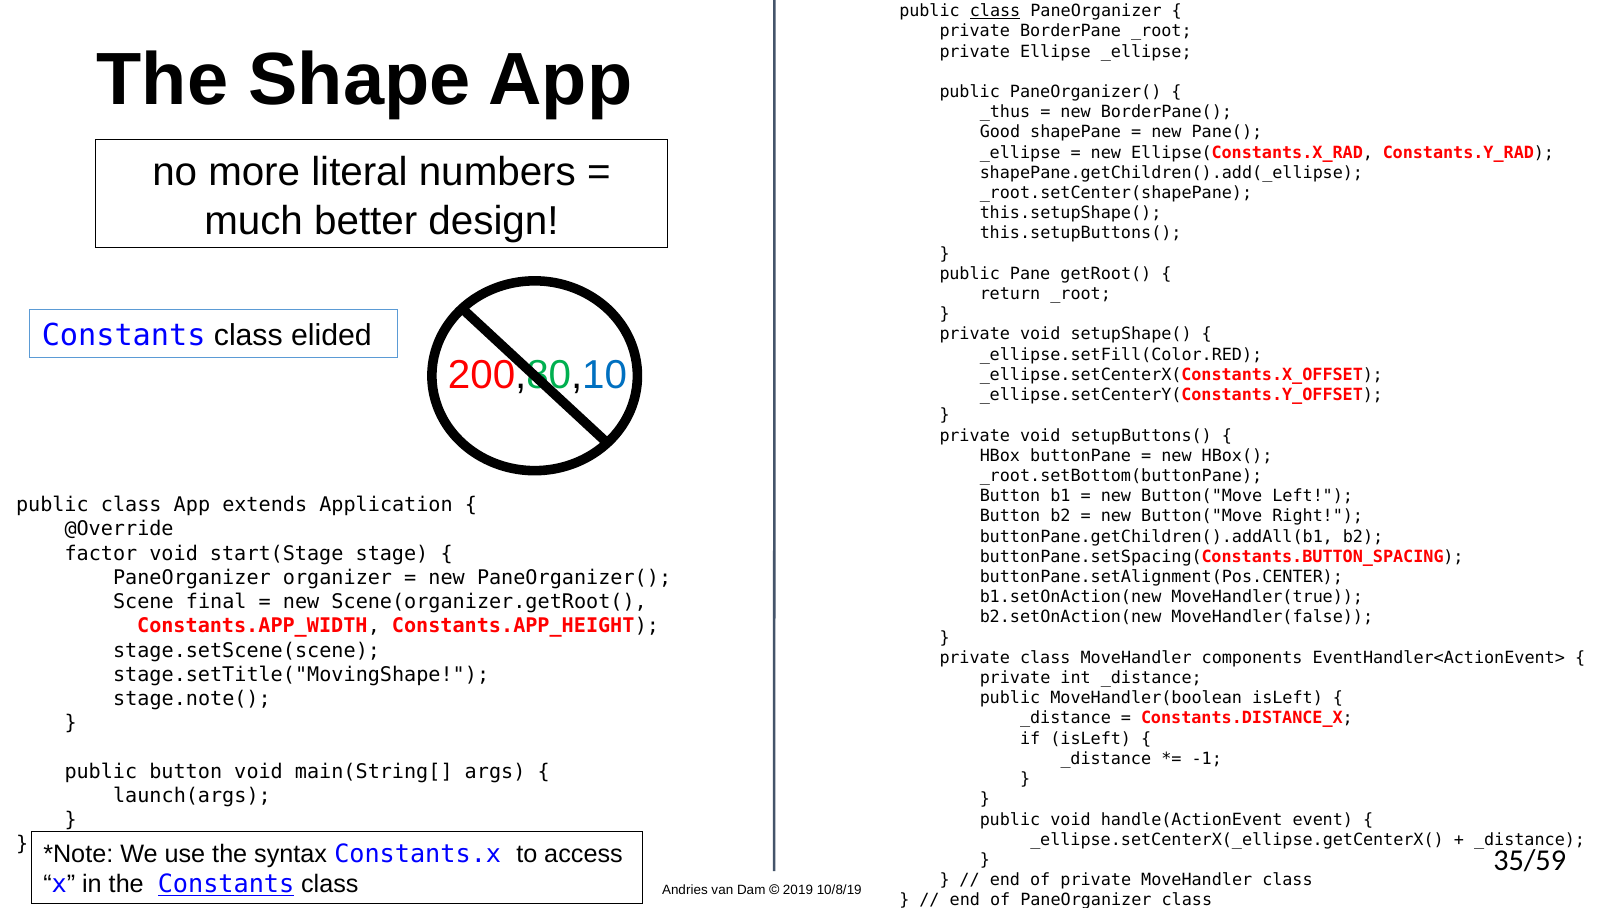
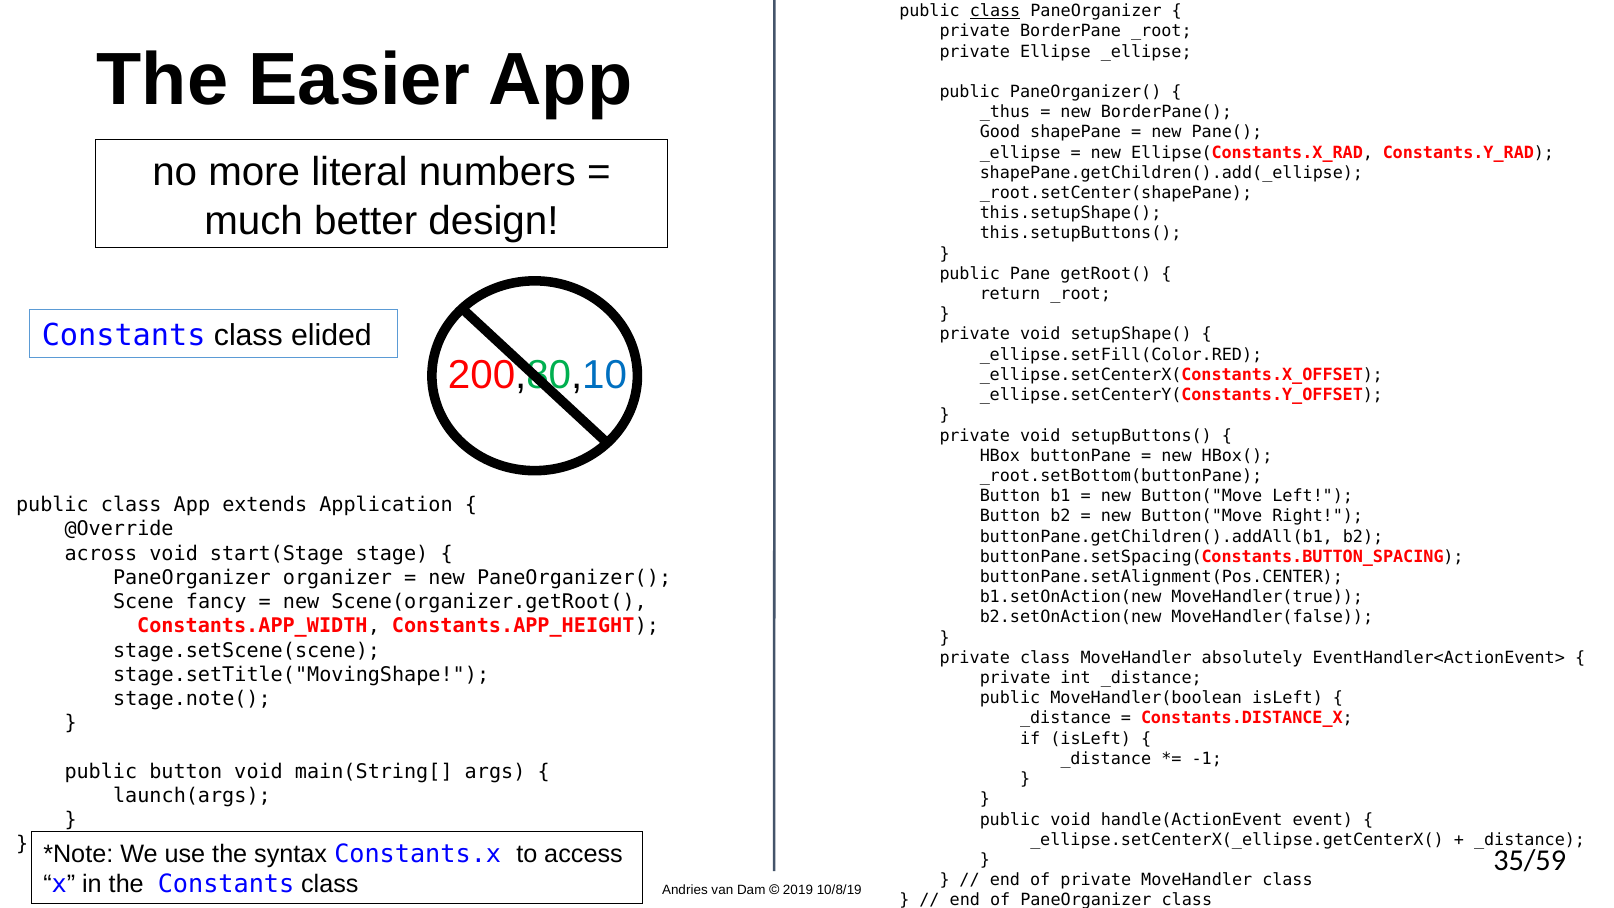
Shape: Shape -> Easier
factor: factor -> across
final: final -> fancy
components: components -> absolutely
Constants at (226, 884) underline: present -> none
